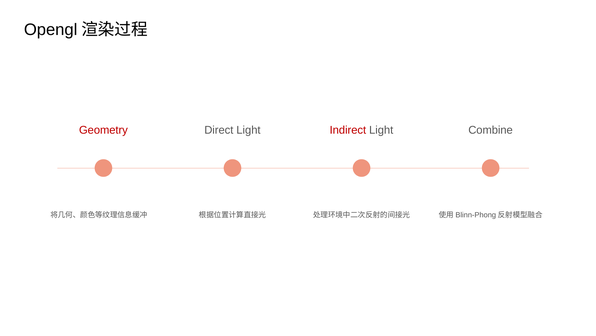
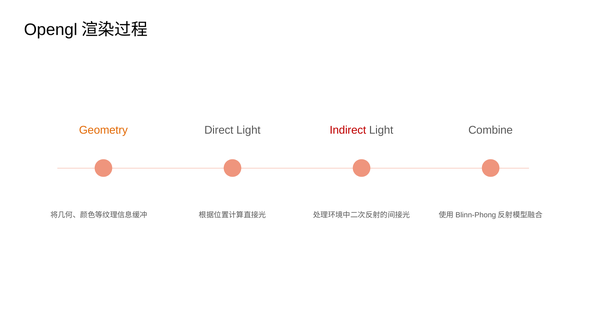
Geometry colour: red -> orange
